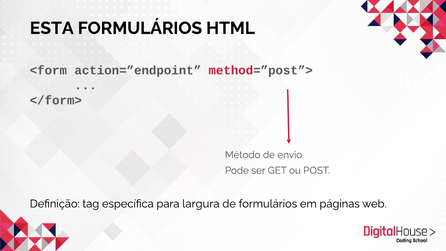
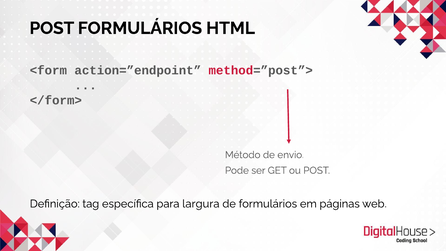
ESTA at (52, 28): ESTA -> POST
